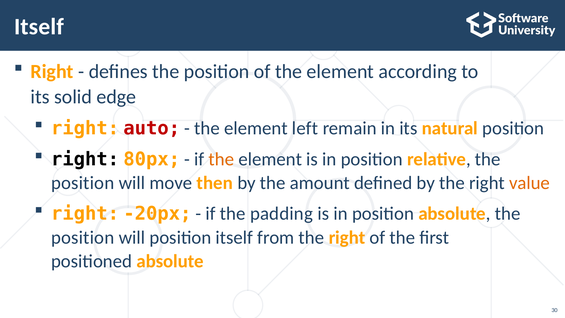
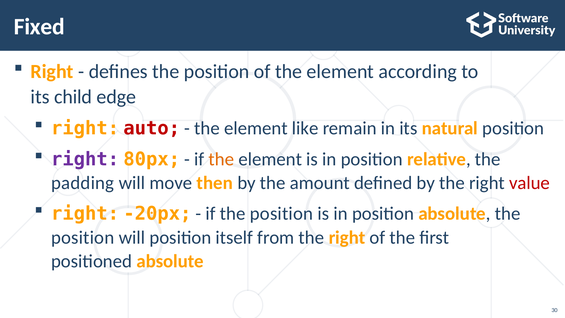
Itself at (39, 27): Itself -> Fixed
solid: solid -> child
left: left -> like
right at (85, 159) colour: black -> purple
position at (83, 183): position -> padding
value colour: orange -> red
if the padding: padding -> position
